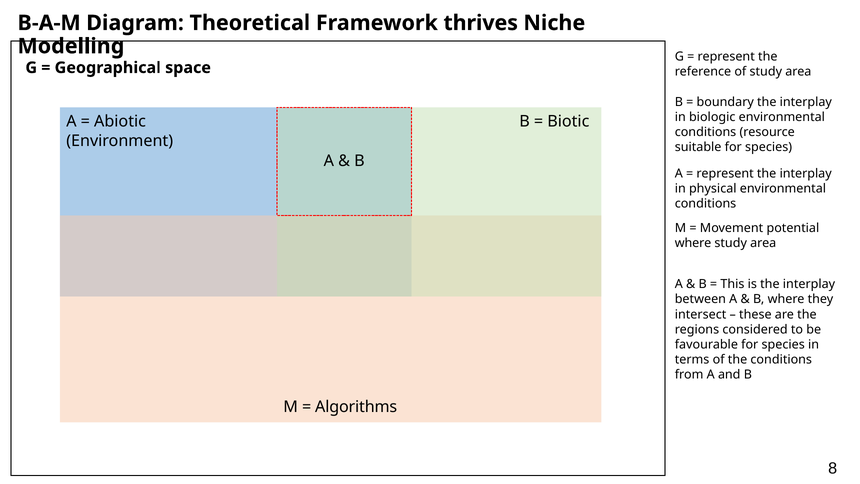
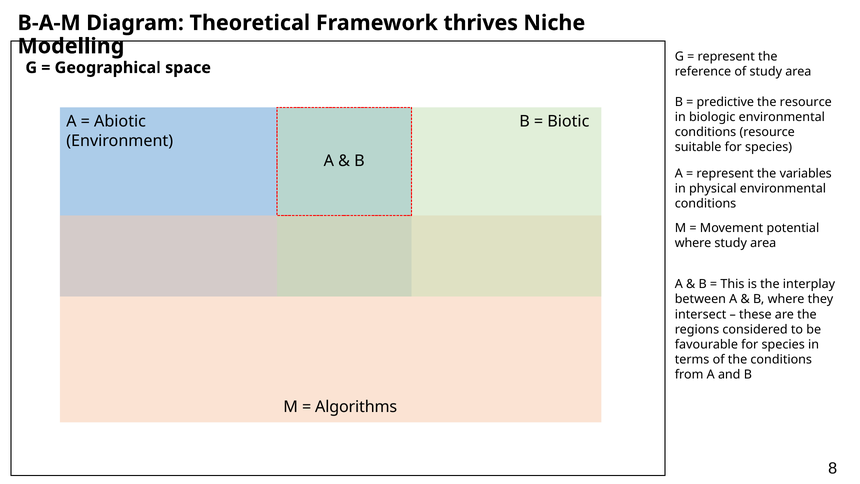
boundary: boundary -> predictive
interplay at (806, 102): interplay -> resource
represent the interplay: interplay -> variables
